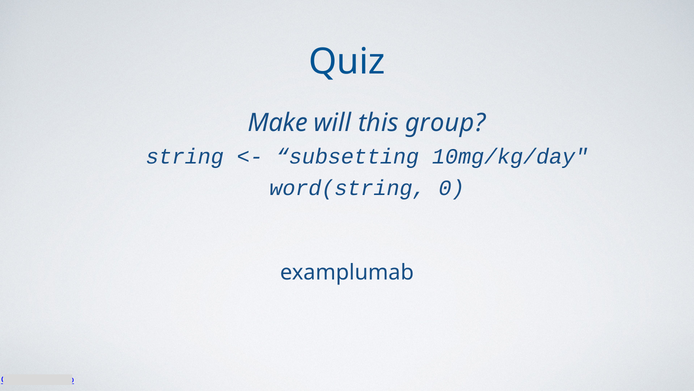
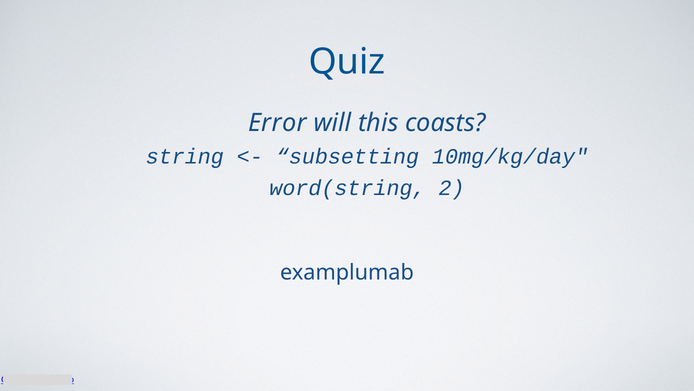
Make: Make -> Error
group: group -> coasts
0: 0 -> 2
